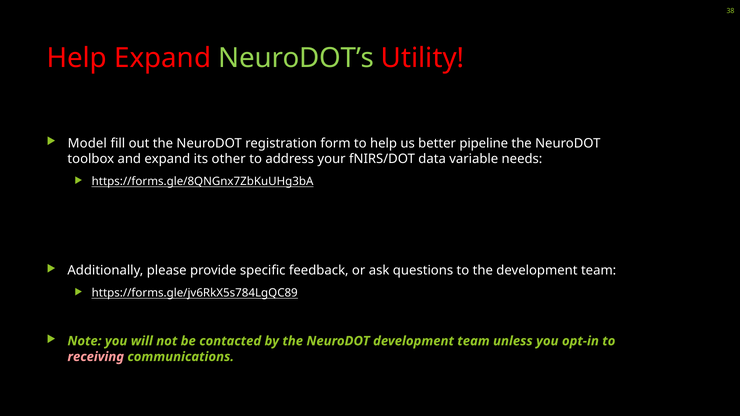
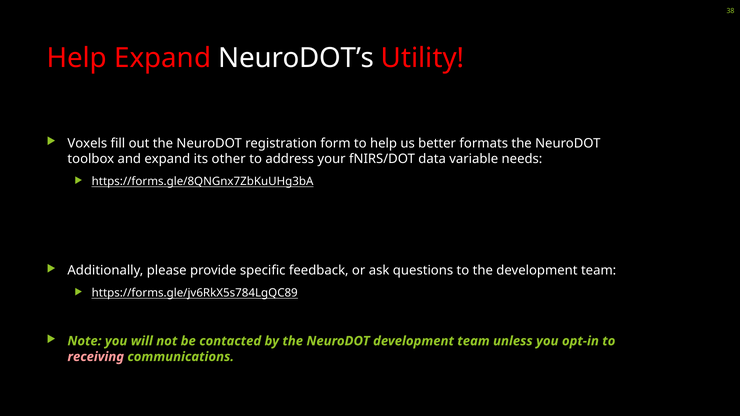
NeuroDOT’s colour: light green -> white
Model: Model -> Voxels
pipeline: pipeline -> formats
